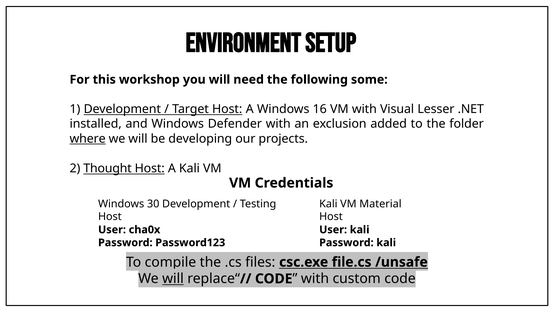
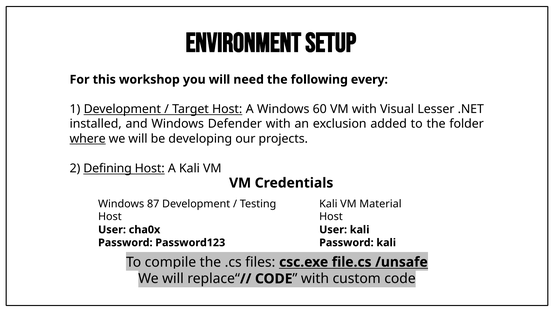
some: some -> every
16: 16 -> 60
Thought: Thought -> Defining
30: 30 -> 87
will at (173, 278) underline: present -> none
